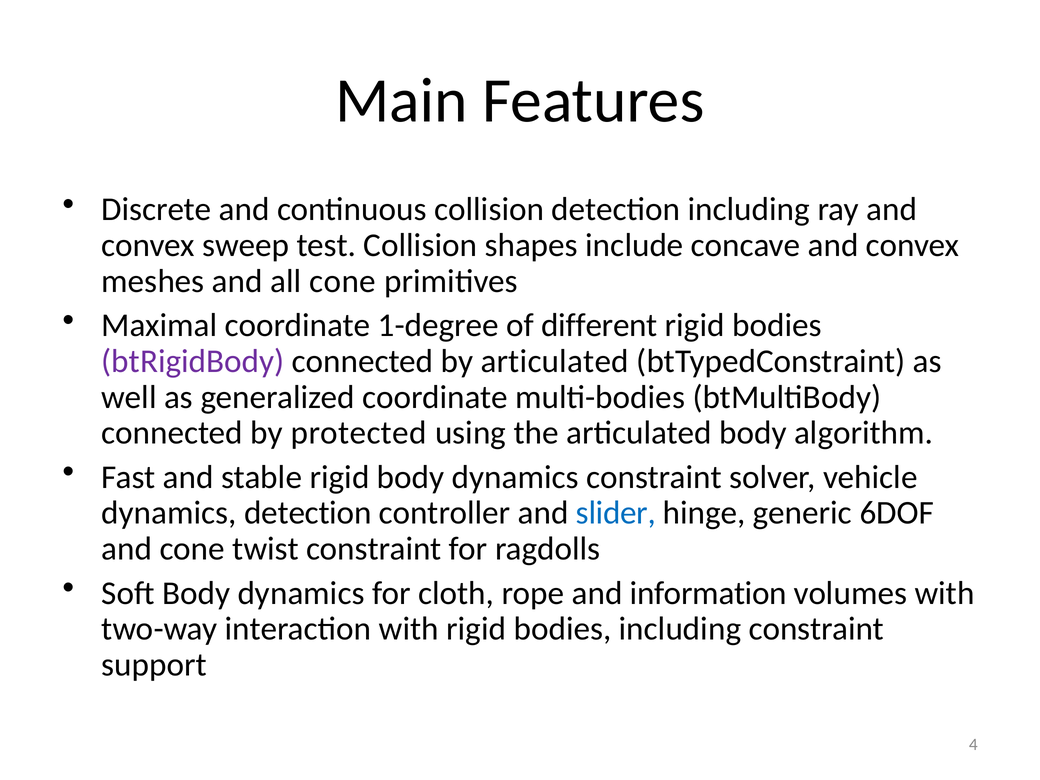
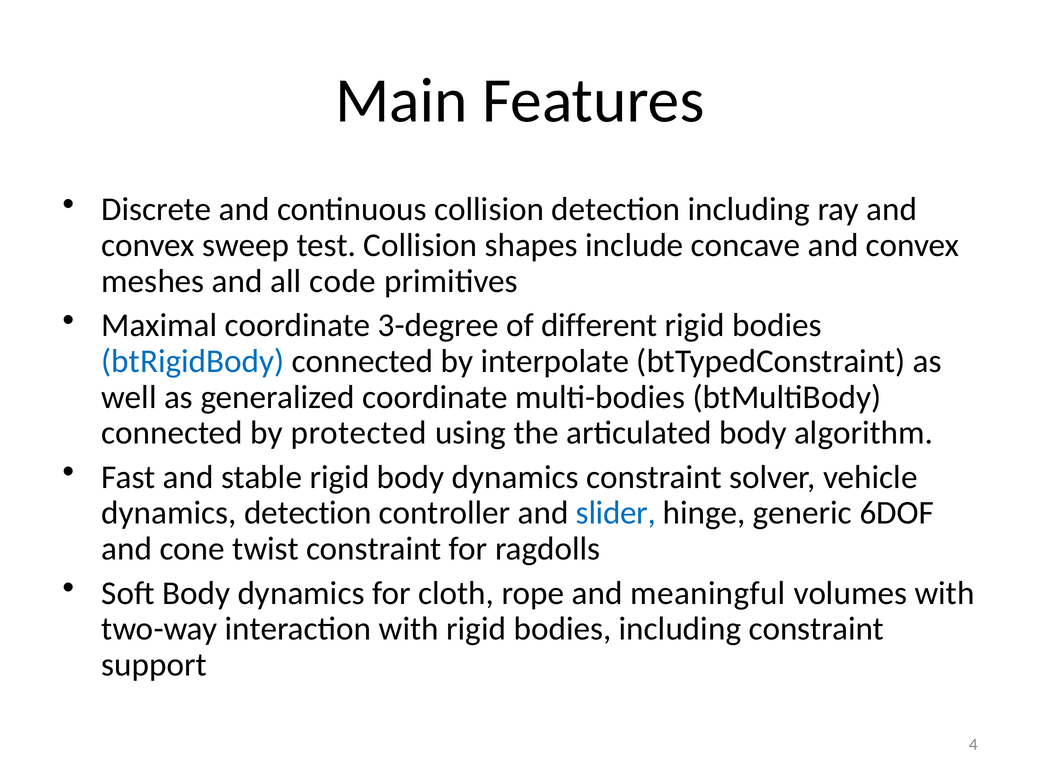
all cone: cone -> code
1-degree: 1-degree -> 3-degree
btRigidBody colour: purple -> blue
by articulated: articulated -> interpolate
information: information -> meaningful
